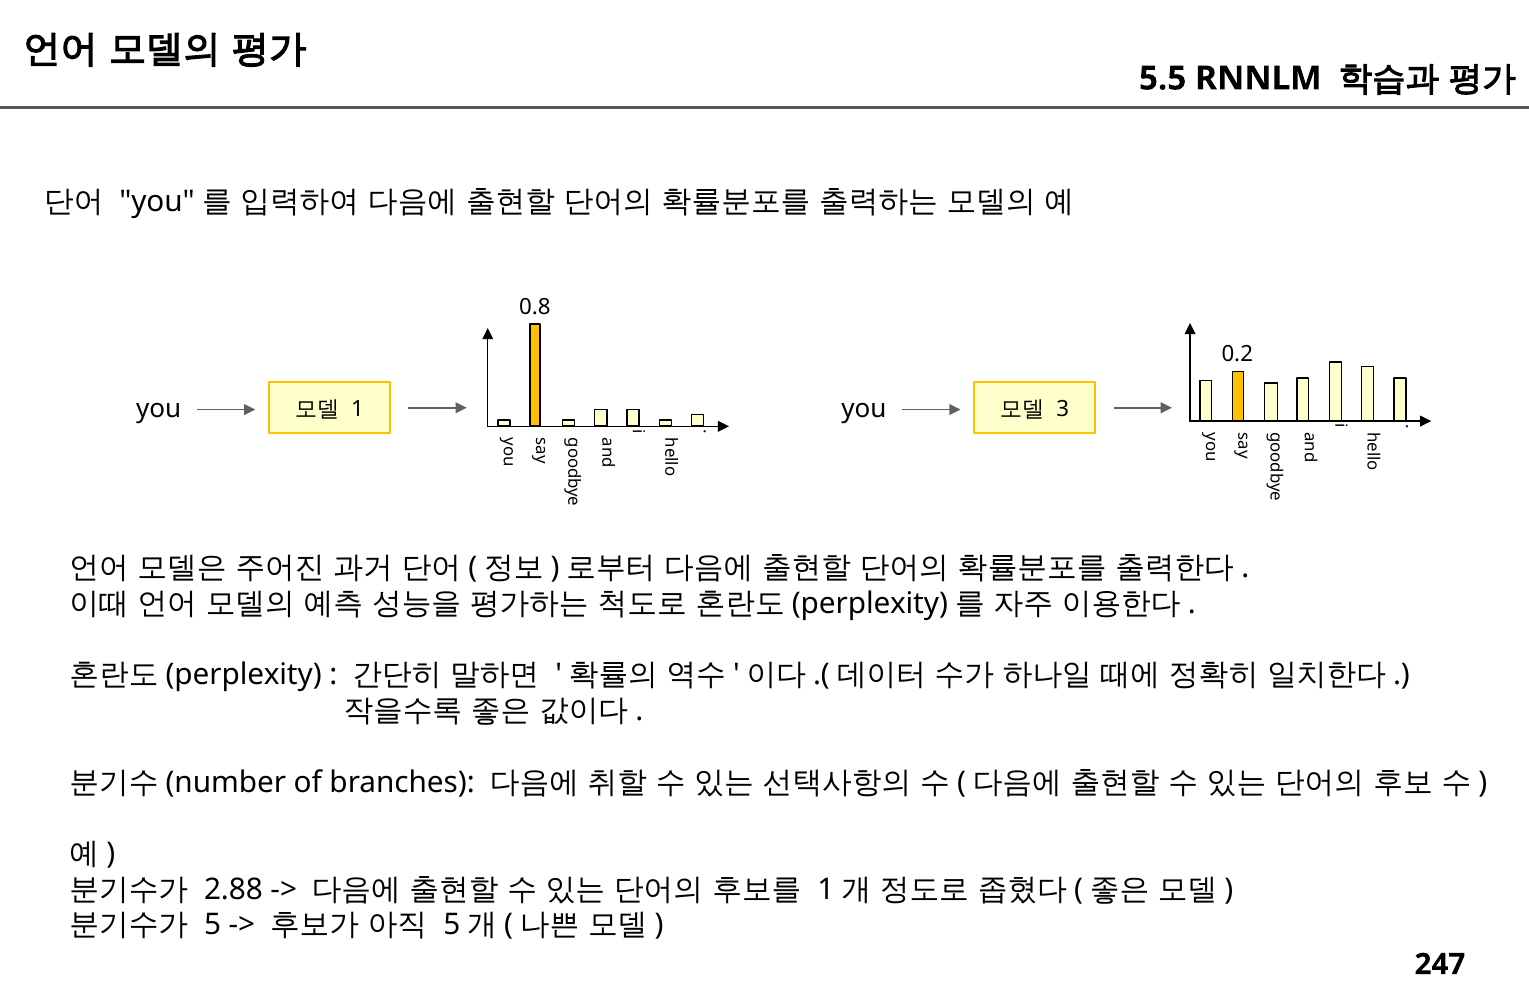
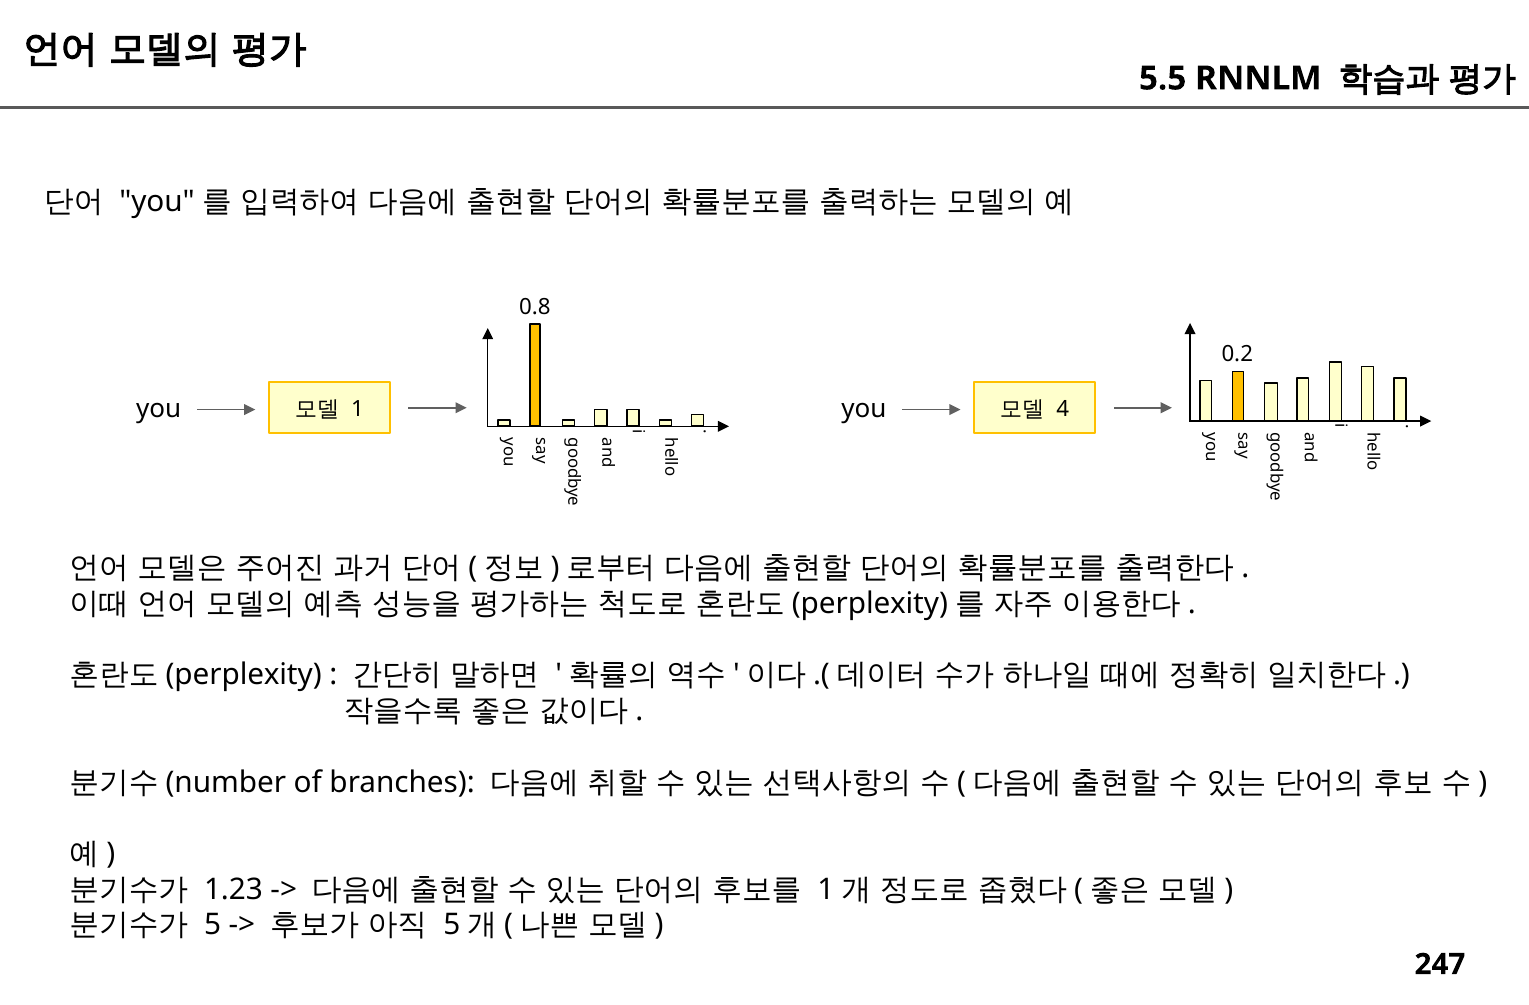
3: 3 -> 4
2.88: 2.88 -> 1.23
